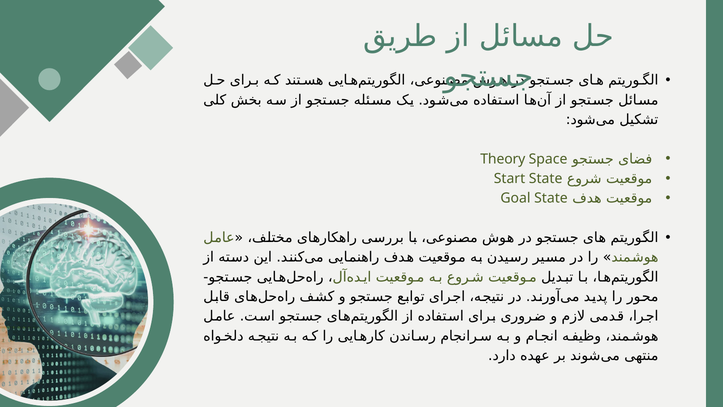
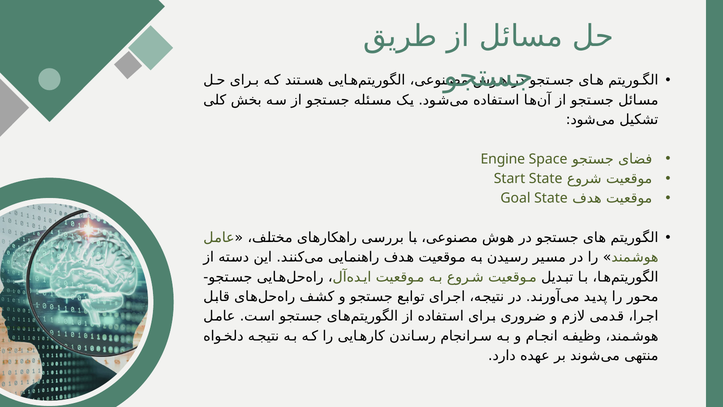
Theory: Theory -> Engine
